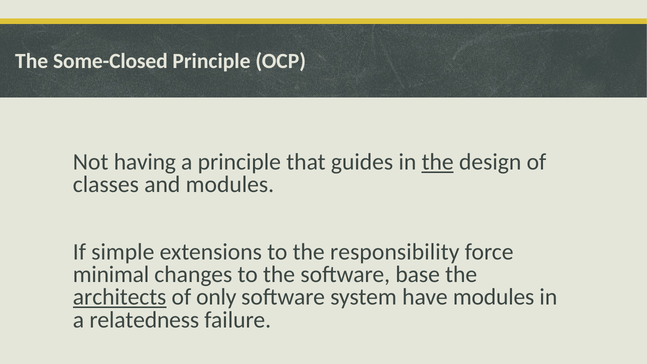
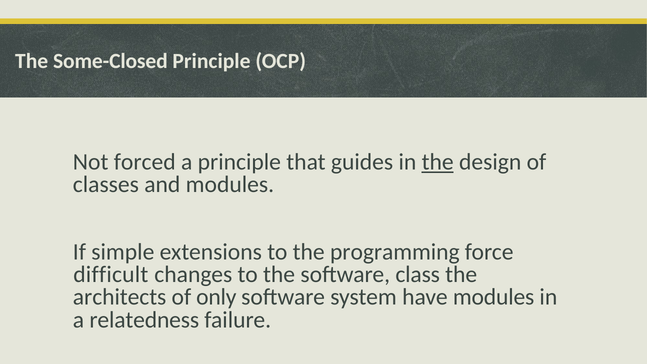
having: having -> forced
responsibility: responsibility -> programming
minimal: minimal -> difficult
base: base -> class
architects underline: present -> none
